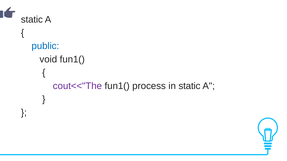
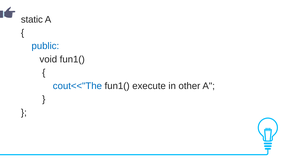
cout<<"The colour: purple -> blue
process: process -> execute
in static: static -> other
